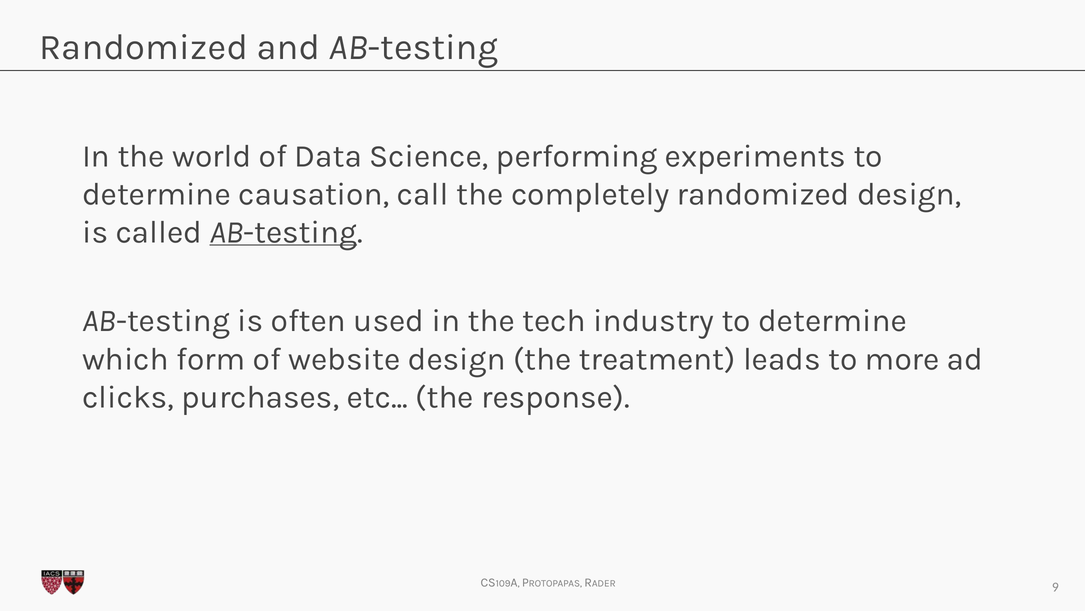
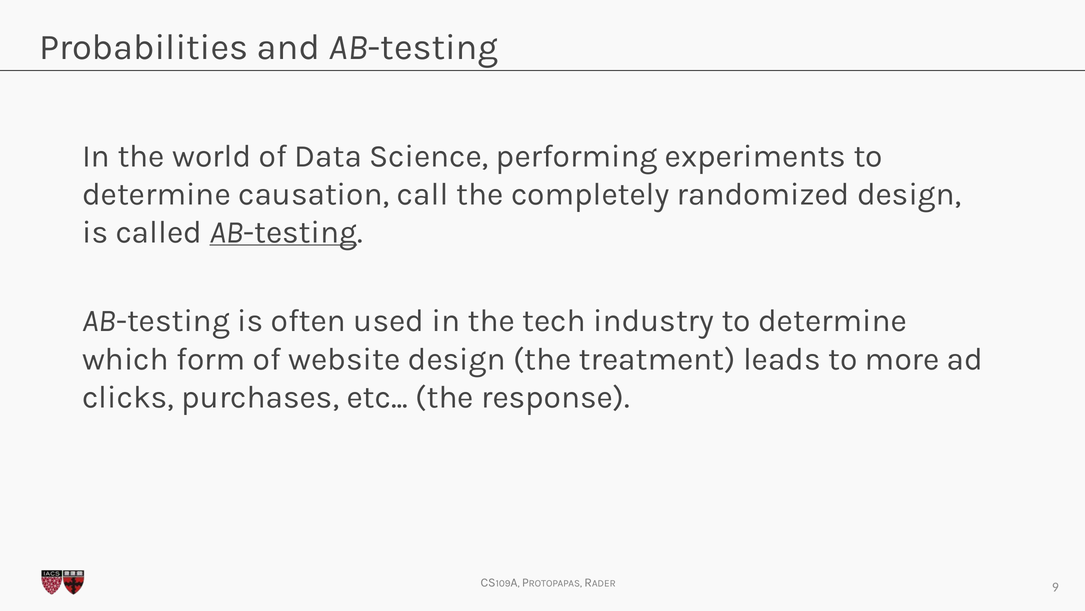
Randomized at (144, 47): Randomized -> Probabilities
